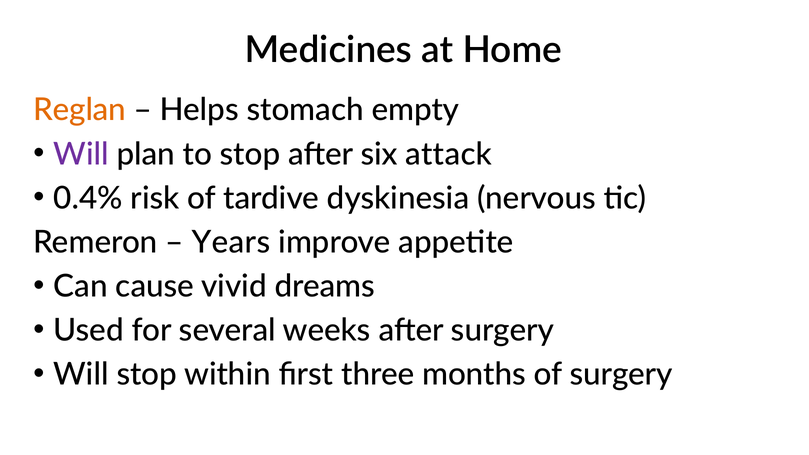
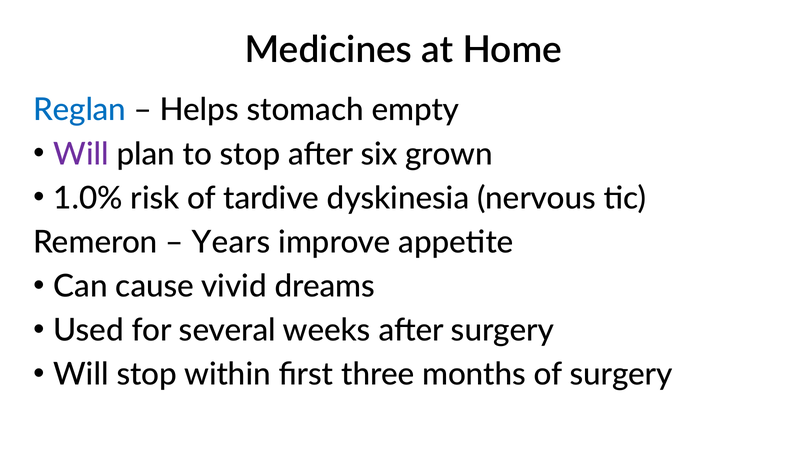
Reglan colour: orange -> blue
attack: attack -> grown
0.4%: 0.4% -> 1.0%
